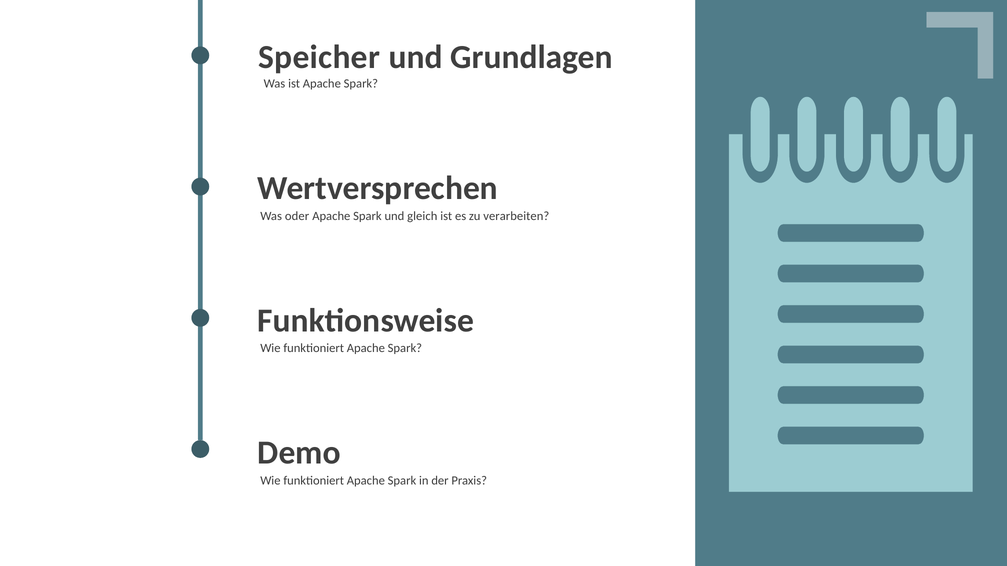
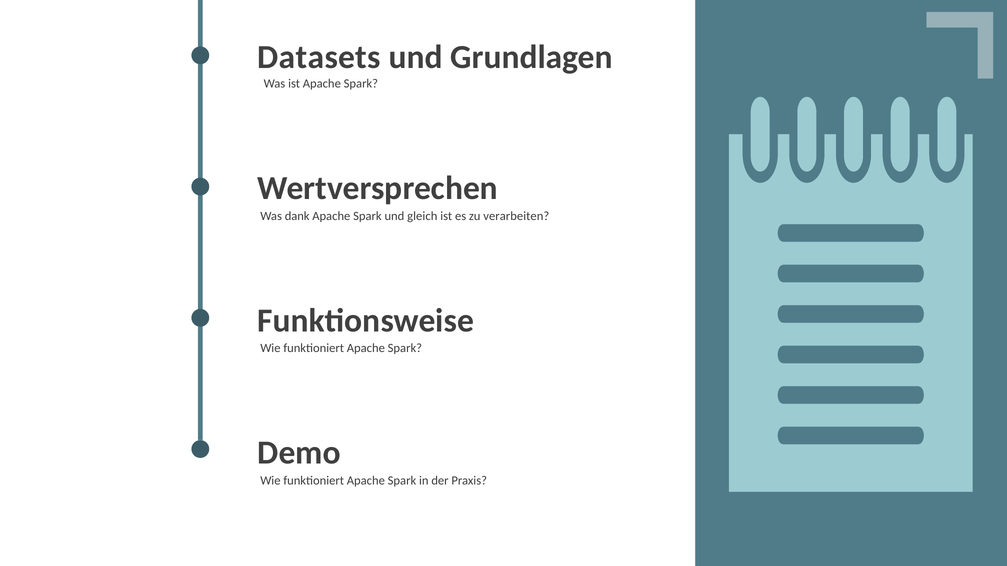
Speicher: Speicher -> Datasets
oder: oder -> dank
